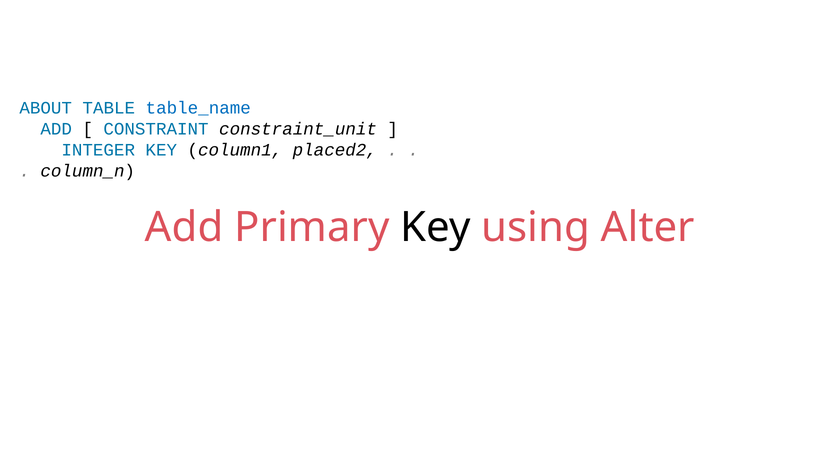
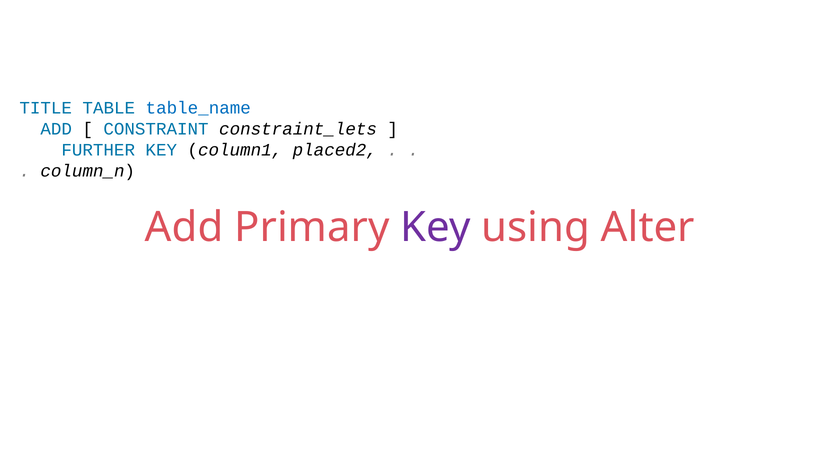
ABOUT: ABOUT -> TITLE
constraint_unit: constraint_unit -> constraint_lets
INTEGER: INTEGER -> FURTHER
Key at (436, 228) colour: black -> purple
